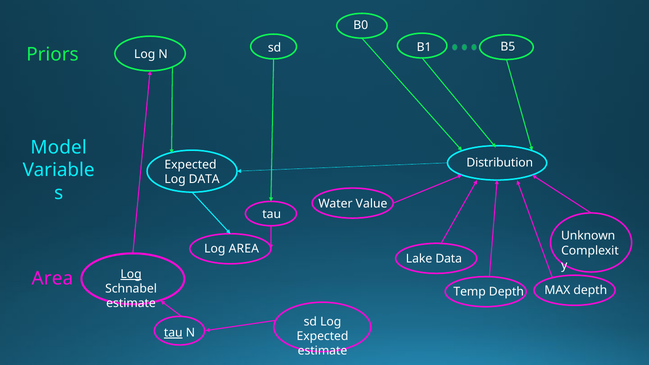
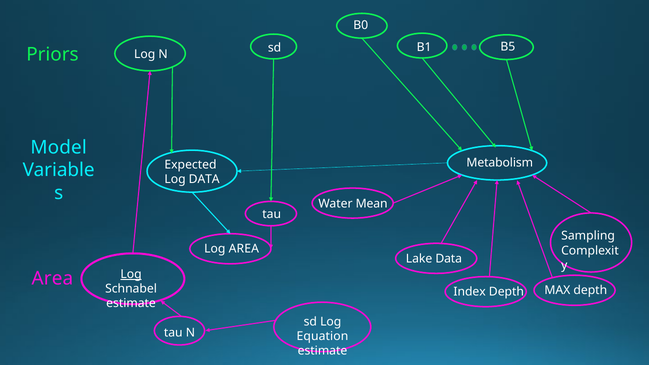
Distribution: Distribution -> Metabolism
Value: Value -> Mean
Unknown: Unknown -> Sampling
Temp: Temp -> Index
tau at (173, 333) underline: present -> none
Expected at (323, 336): Expected -> Equation
